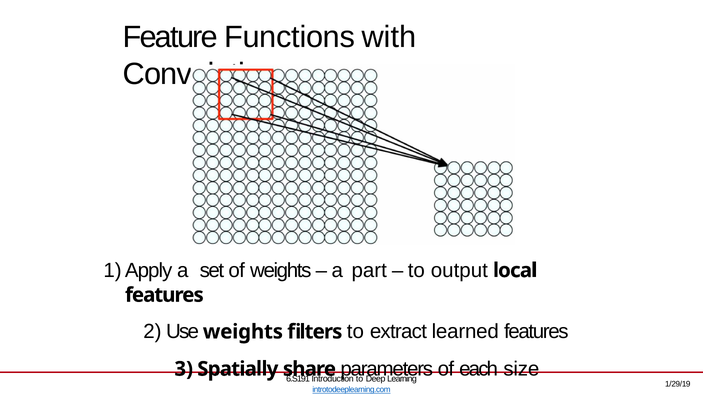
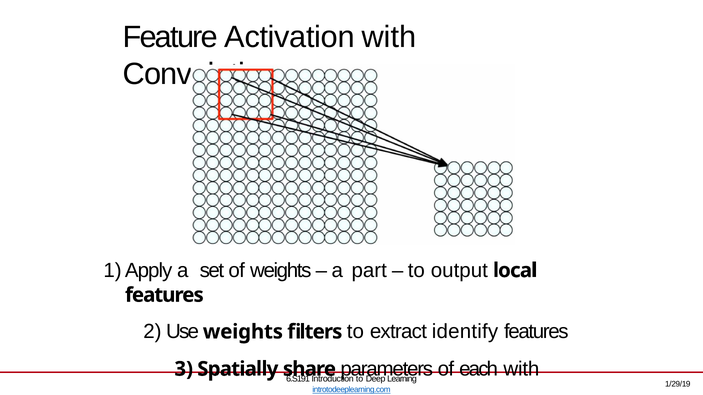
Functions: Functions -> Activation
learned: learned -> identify
each size: size -> with
